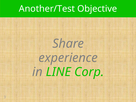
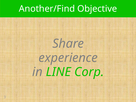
Another/Test: Another/Test -> Another/Find
